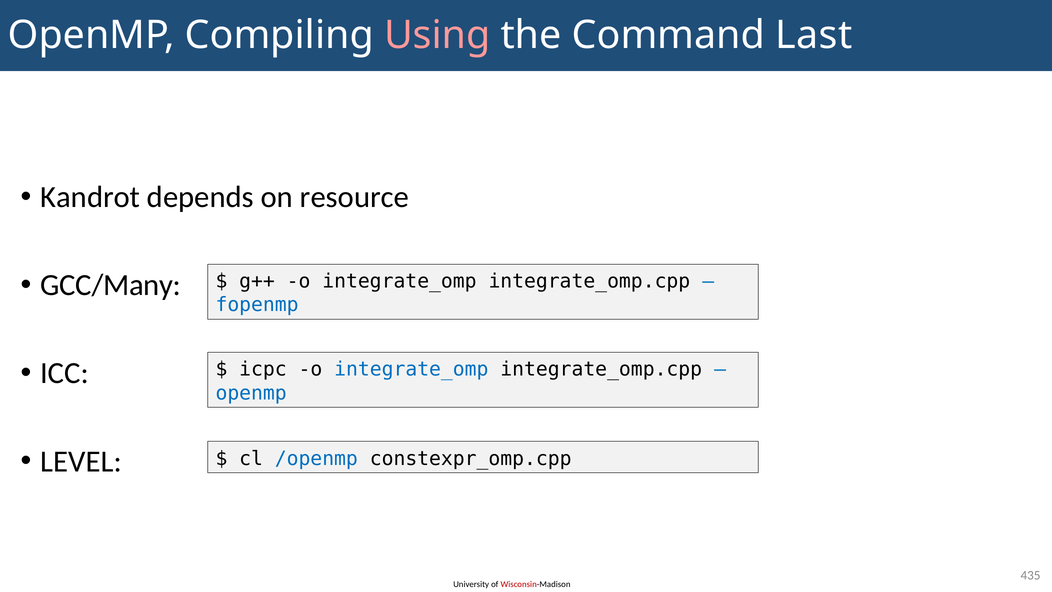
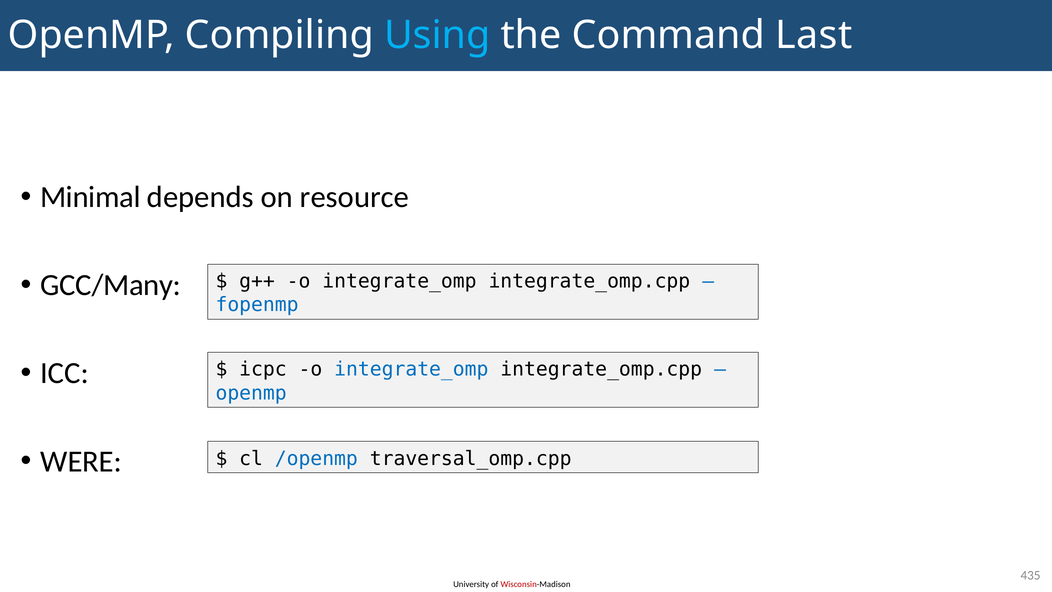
Using colour: pink -> light blue
Kandrot: Kandrot -> Minimal
LEVEL: LEVEL -> WERE
constexpr_omp.cpp: constexpr_omp.cpp -> traversal_omp.cpp
